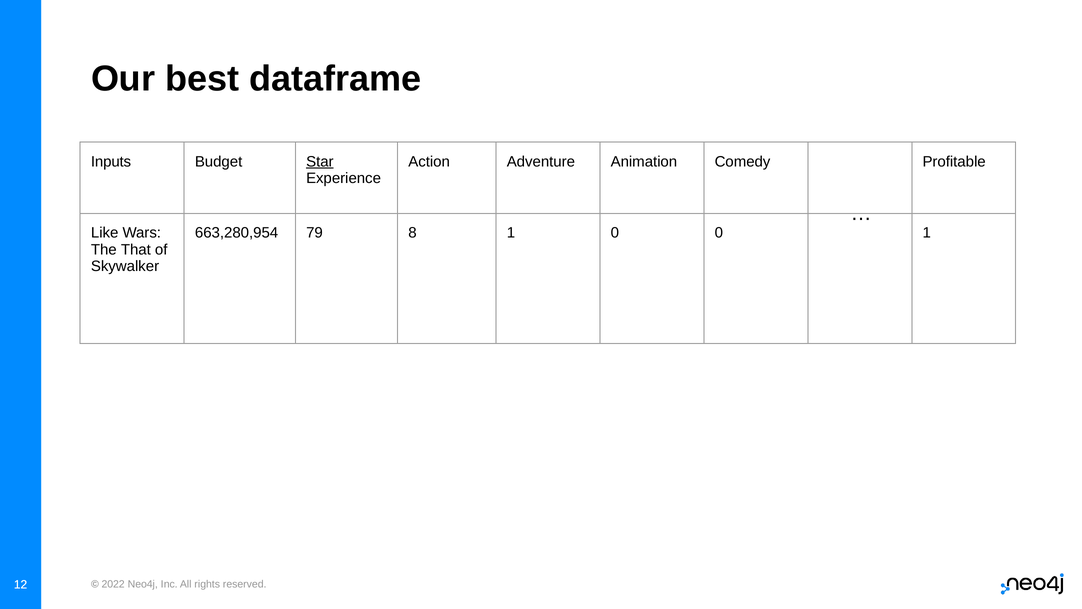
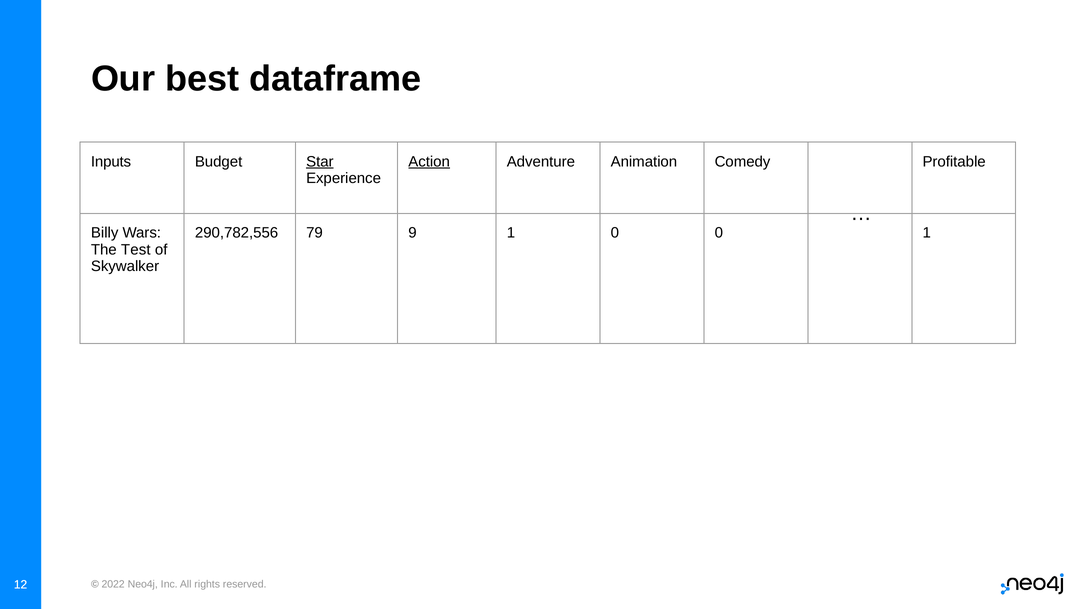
Action underline: none -> present
Like: Like -> Billy
663,280,954: 663,280,954 -> 290,782,556
8: 8 -> 9
That: That -> Test
